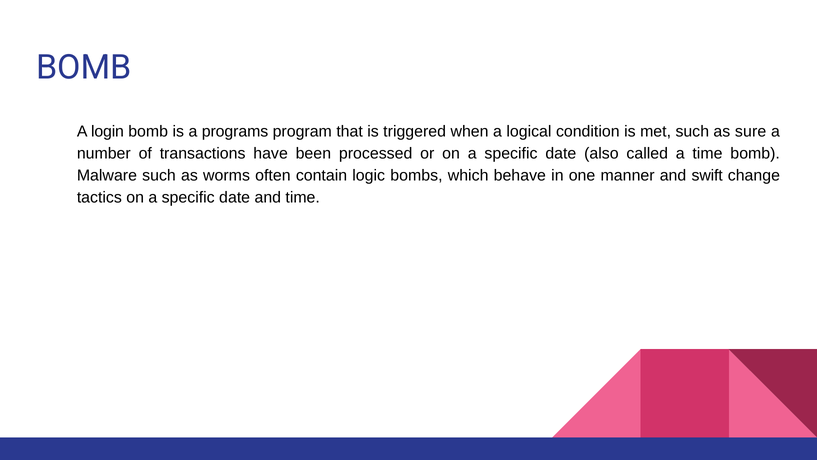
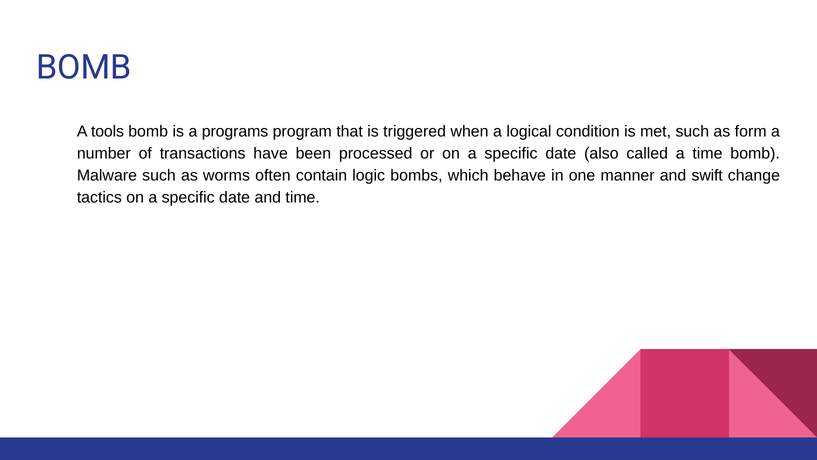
login: login -> tools
sure: sure -> form
